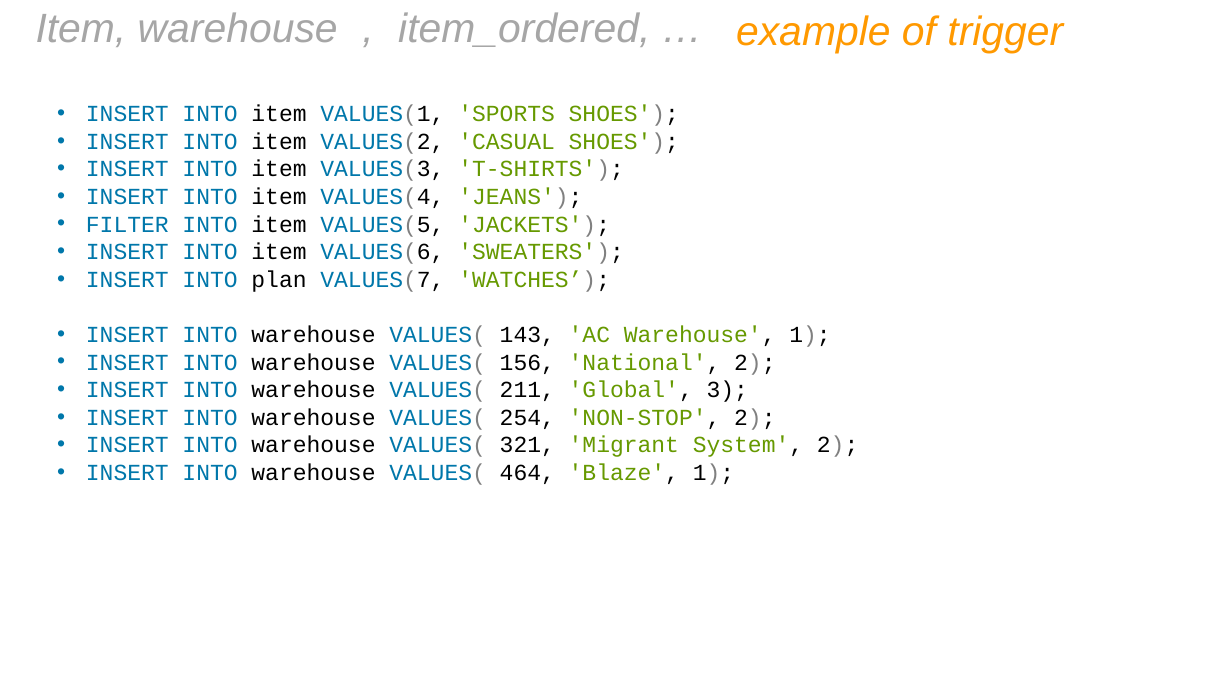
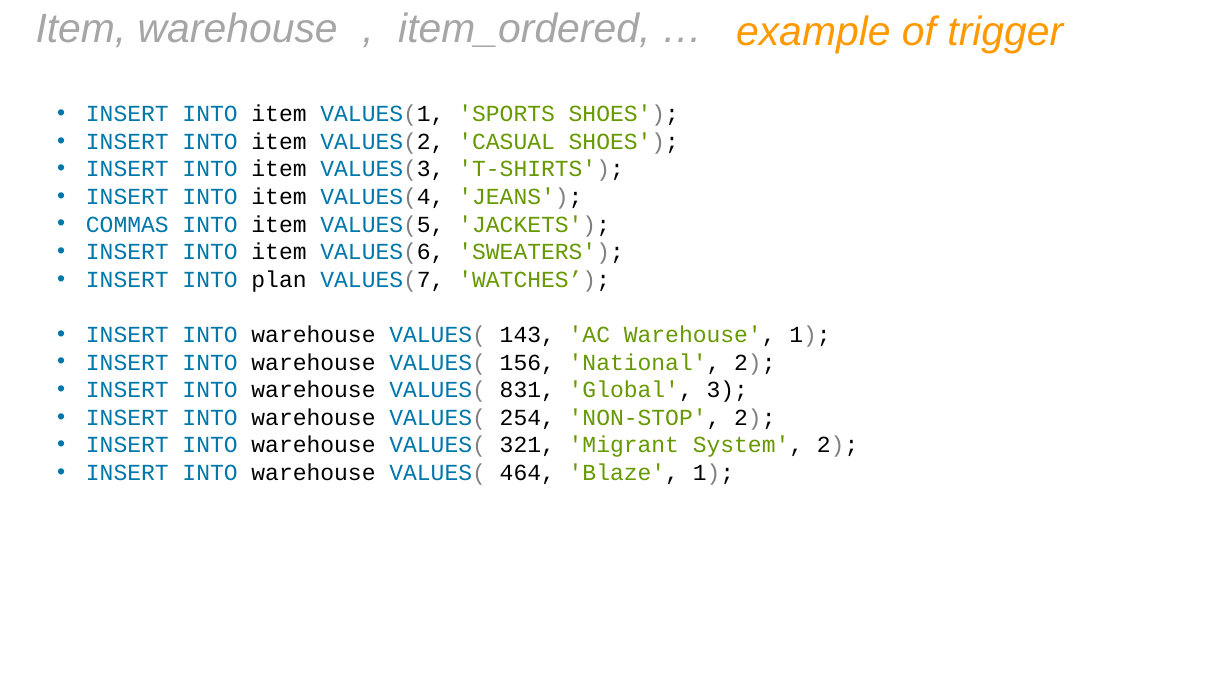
FILTER: FILTER -> COMMAS
211: 211 -> 831
